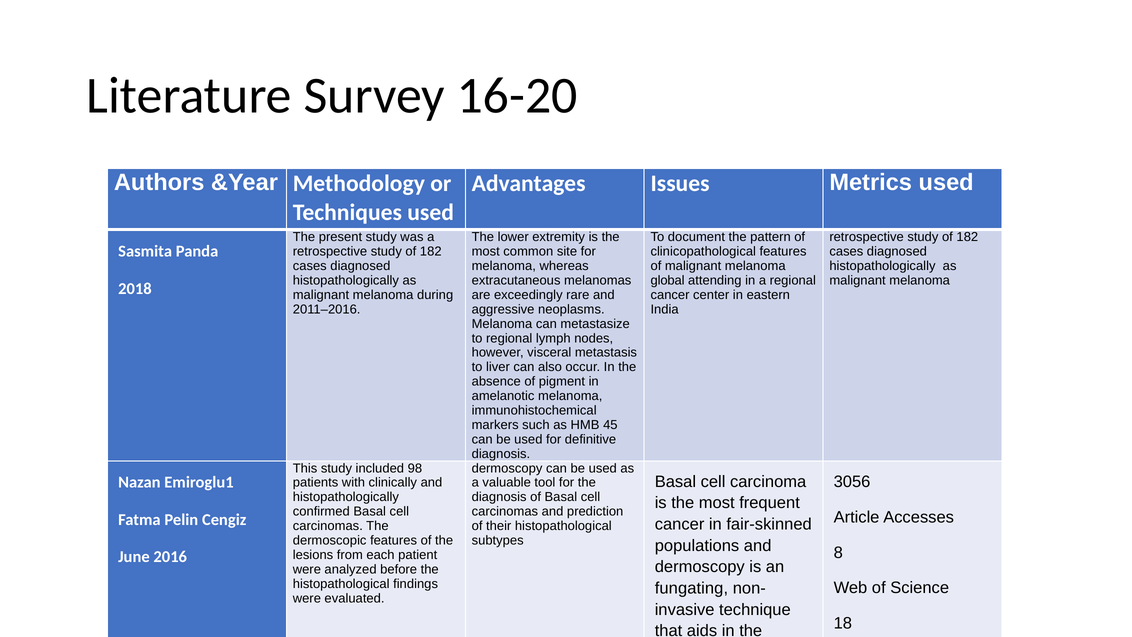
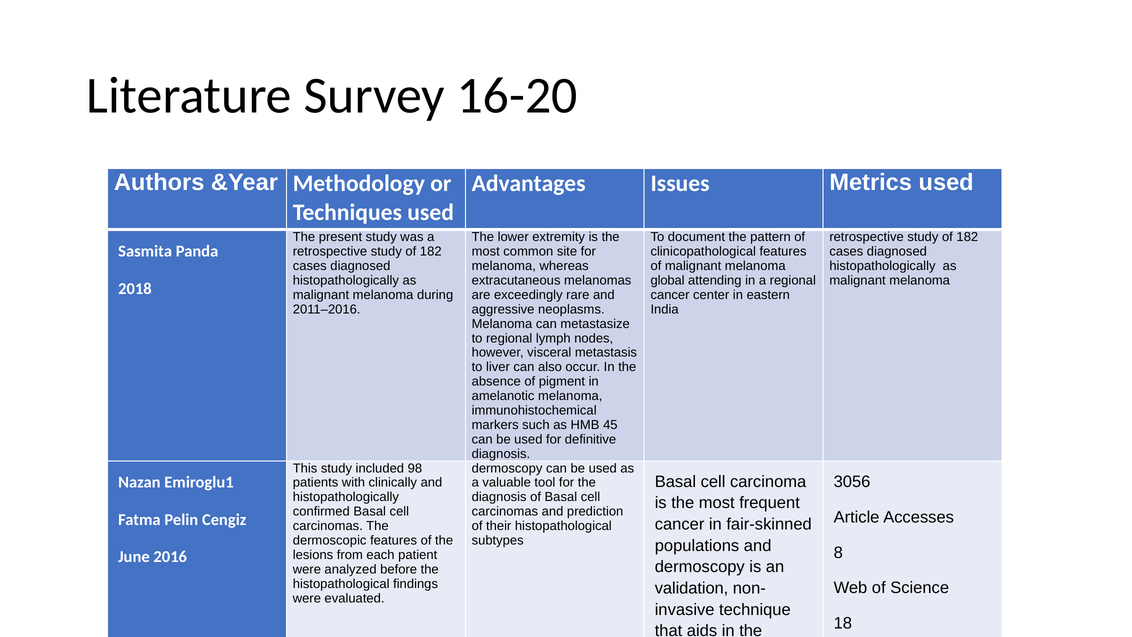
fungating: fungating -> validation
